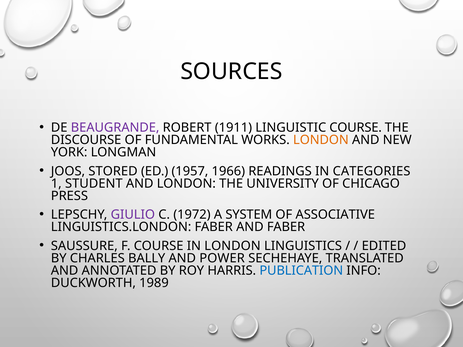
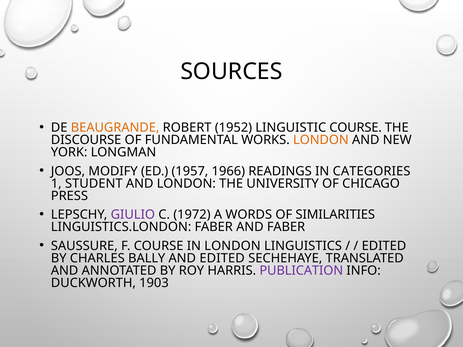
BEAUGRANDE colour: purple -> orange
1911: 1911 -> 1952
STORED: STORED -> MODIFY
SYSTEM: SYSTEM -> WORDS
ASSOCIATIVE: ASSOCIATIVE -> SIMILARITIES
AND POWER: POWER -> EDITED
PUBLICATION colour: blue -> purple
1989: 1989 -> 1903
